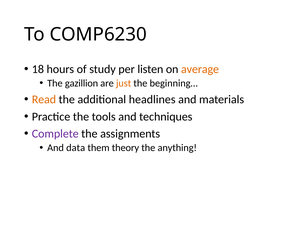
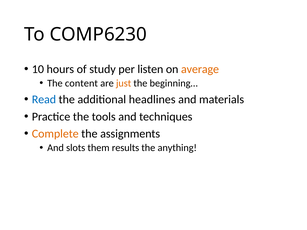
18: 18 -> 10
gazillion: gazillion -> content
Read colour: orange -> blue
Complete colour: purple -> orange
data: data -> slots
theory: theory -> results
